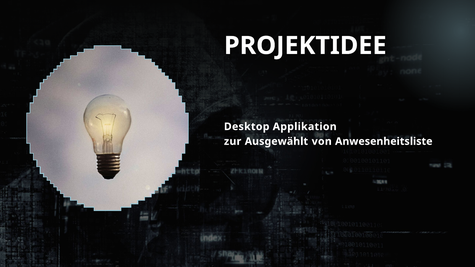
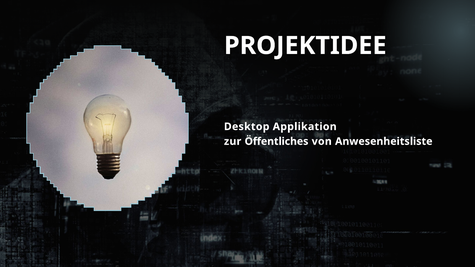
Ausgewählt: Ausgewählt -> Öffentliches
